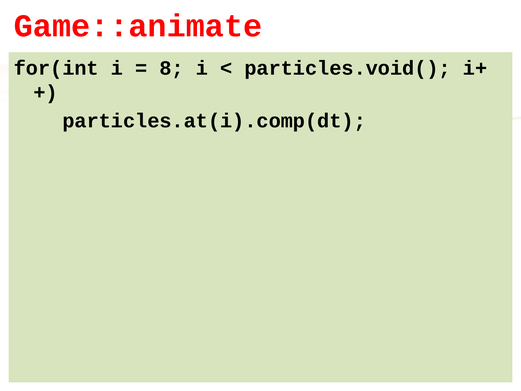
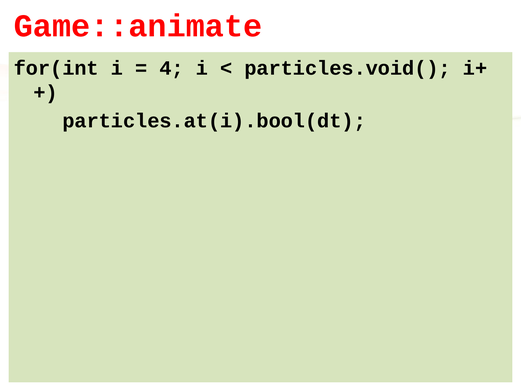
8: 8 -> 4
particles.at(i).comp(dt: particles.at(i).comp(dt -> particles.at(i).bool(dt
